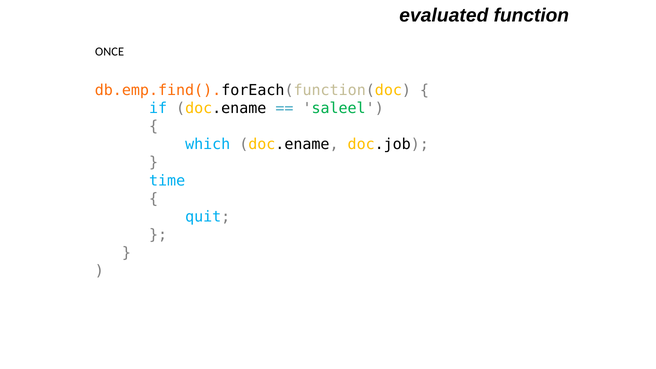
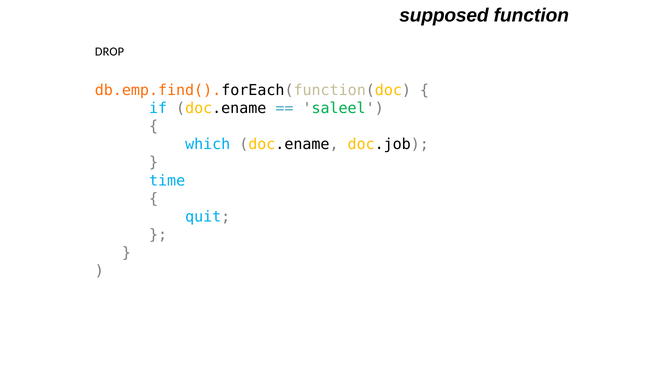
evaluated: evaluated -> supposed
ONCE: ONCE -> DROP
